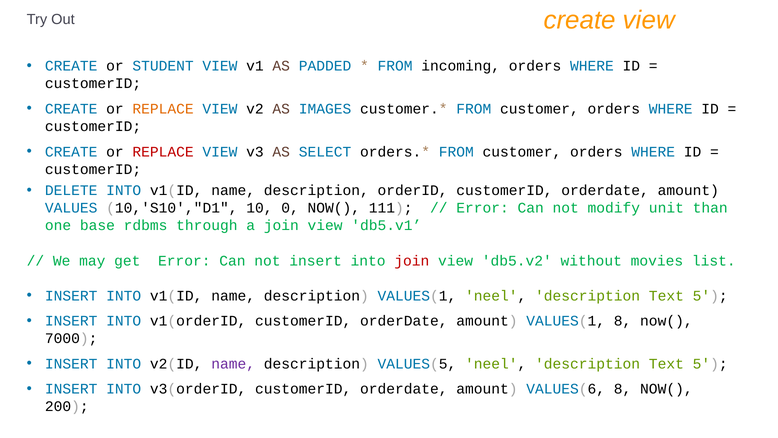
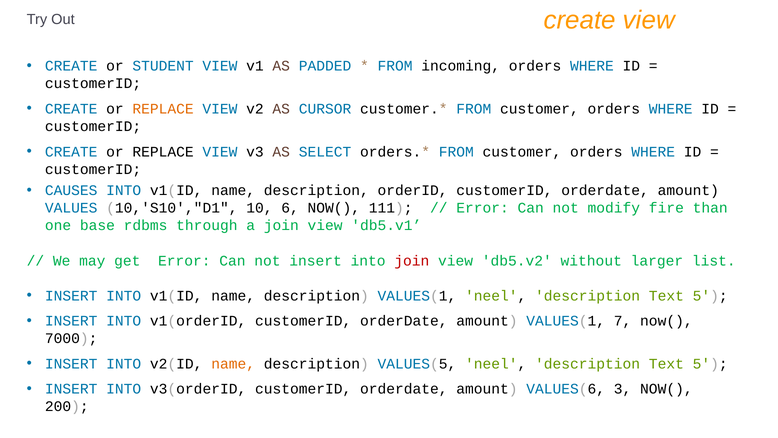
IMAGES: IMAGES -> CURSOR
REPLACE at (163, 152) colour: red -> black
DELETE: DELETE -> CAUSES
0: 0 -> 6
unit: unit -> fire
movies: movies -> larger
VALUES(1 8: 8 -> 7
name at (233, 364) colour: purple -> orange
VALUES(6 8: 8 -> 3
